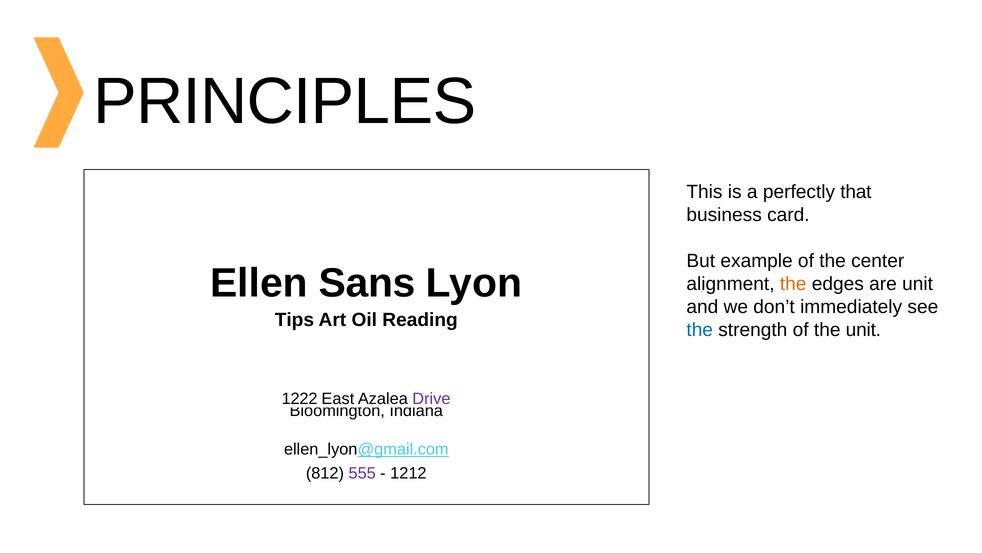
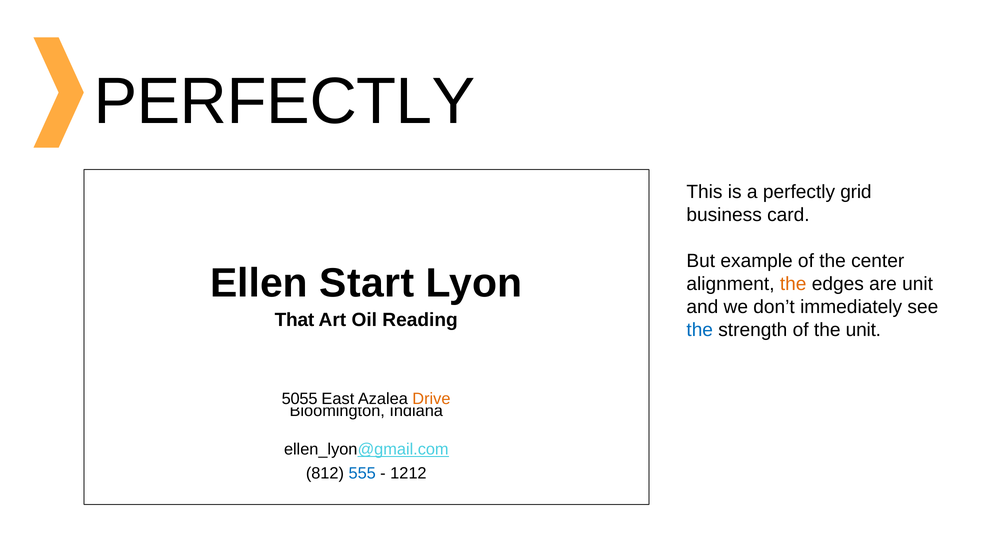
PRINCIPLES at (285, 101): PRINCIPLES -> PERFECTLY
that: that -> grid
Sans: Sans -> Start
Tips: Tips -> That
1222: 1222 -> 5055
Drive colour: purple -> orange
555 colour: purple -> blue
